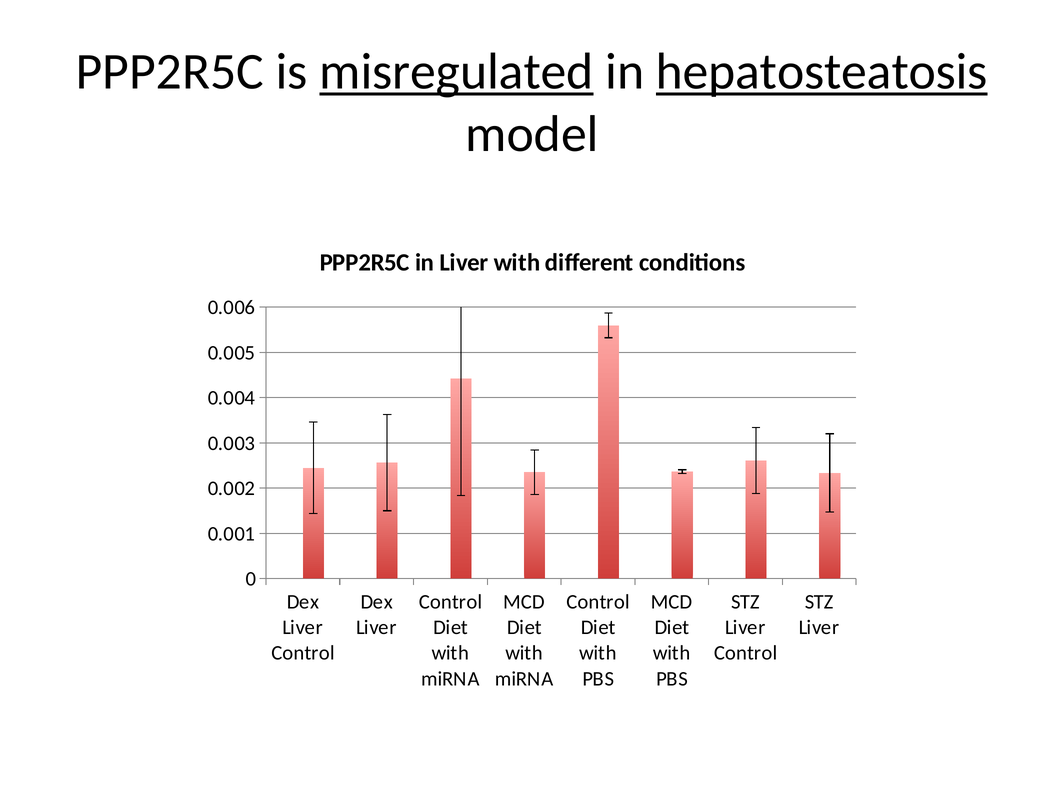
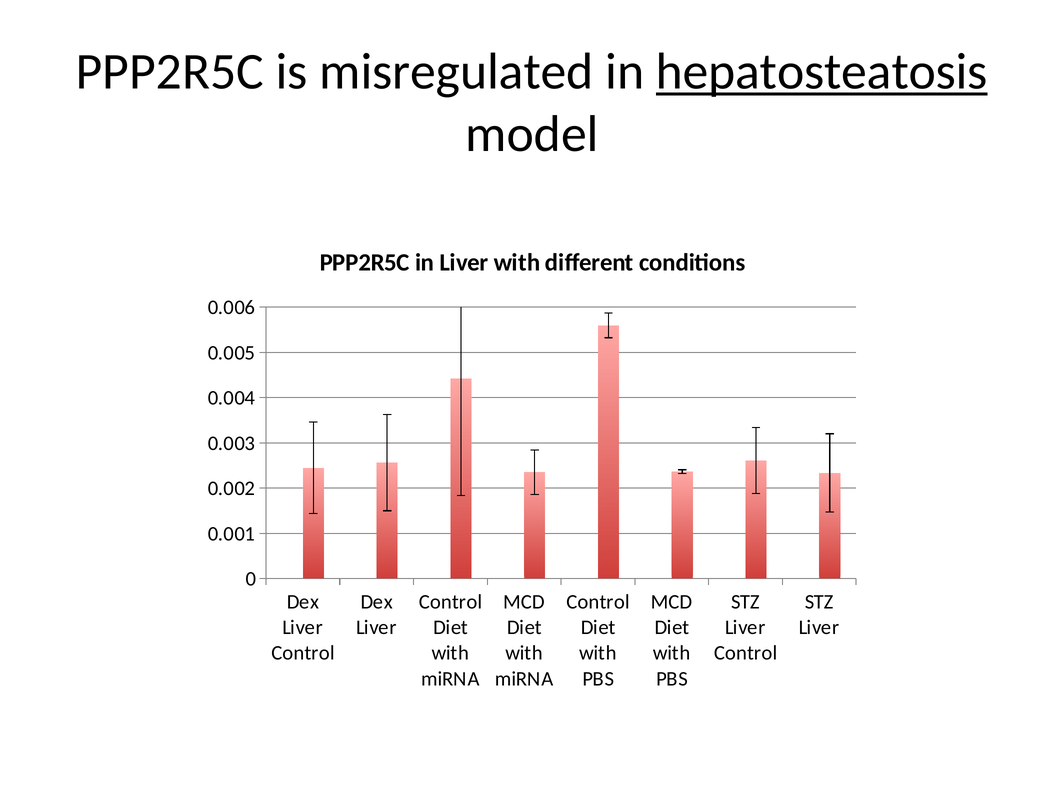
misregulated underline: present -> none
